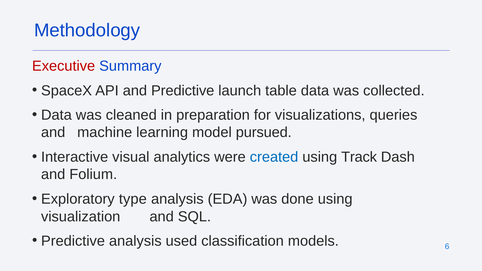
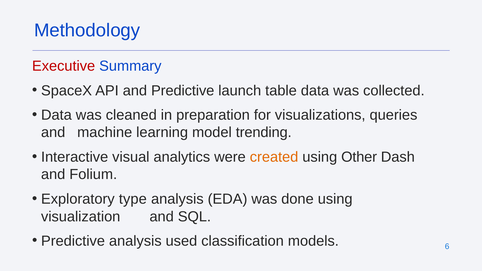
pursued: pursued -> trending
created colour: blue -> orange
Track: Track -> Other
